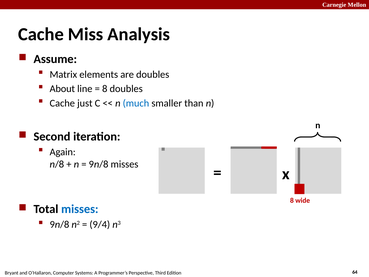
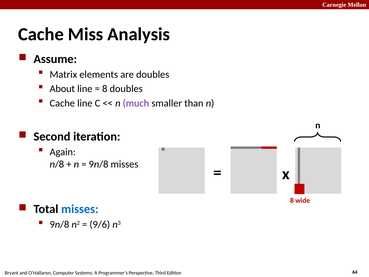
Cache just: just -> line
much colour: blue -> purple
9/4: 9/4 -> 9/6
